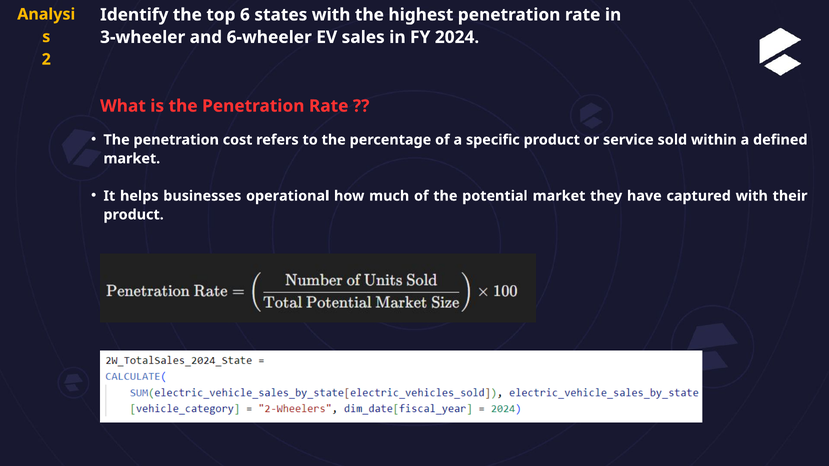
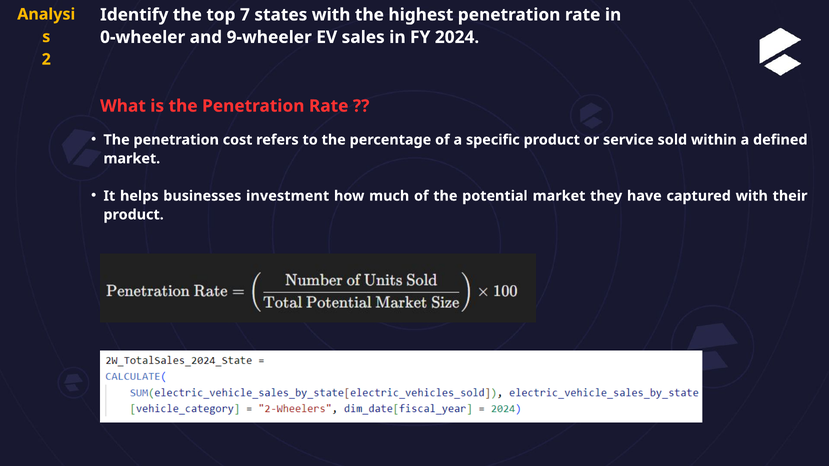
6: 6 -> 7
3-wheeler: 3-wheeler -> 0-wheeler
6-wheeler: 6-wheeler -> 9-wheeler
operational: operational -> investment
